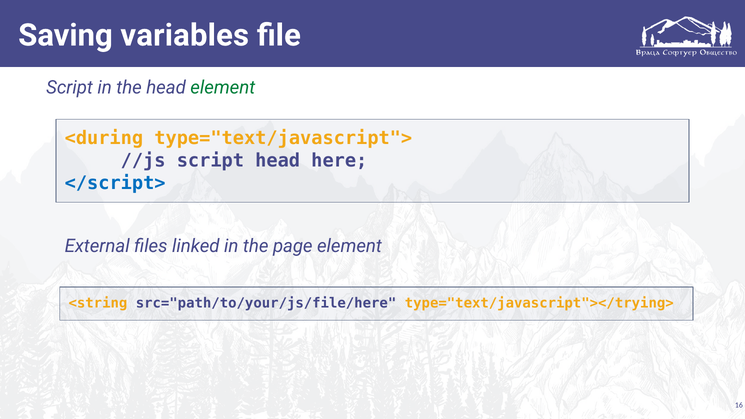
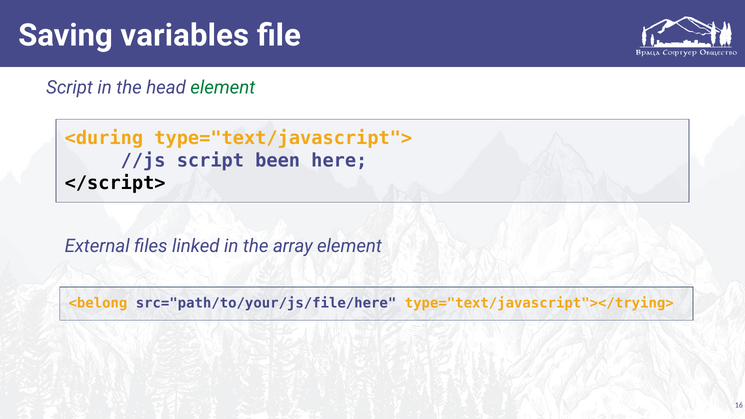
script head: head -> been
</script> colour: blue -> black
page: page -> array
<string: <string -> <belong
